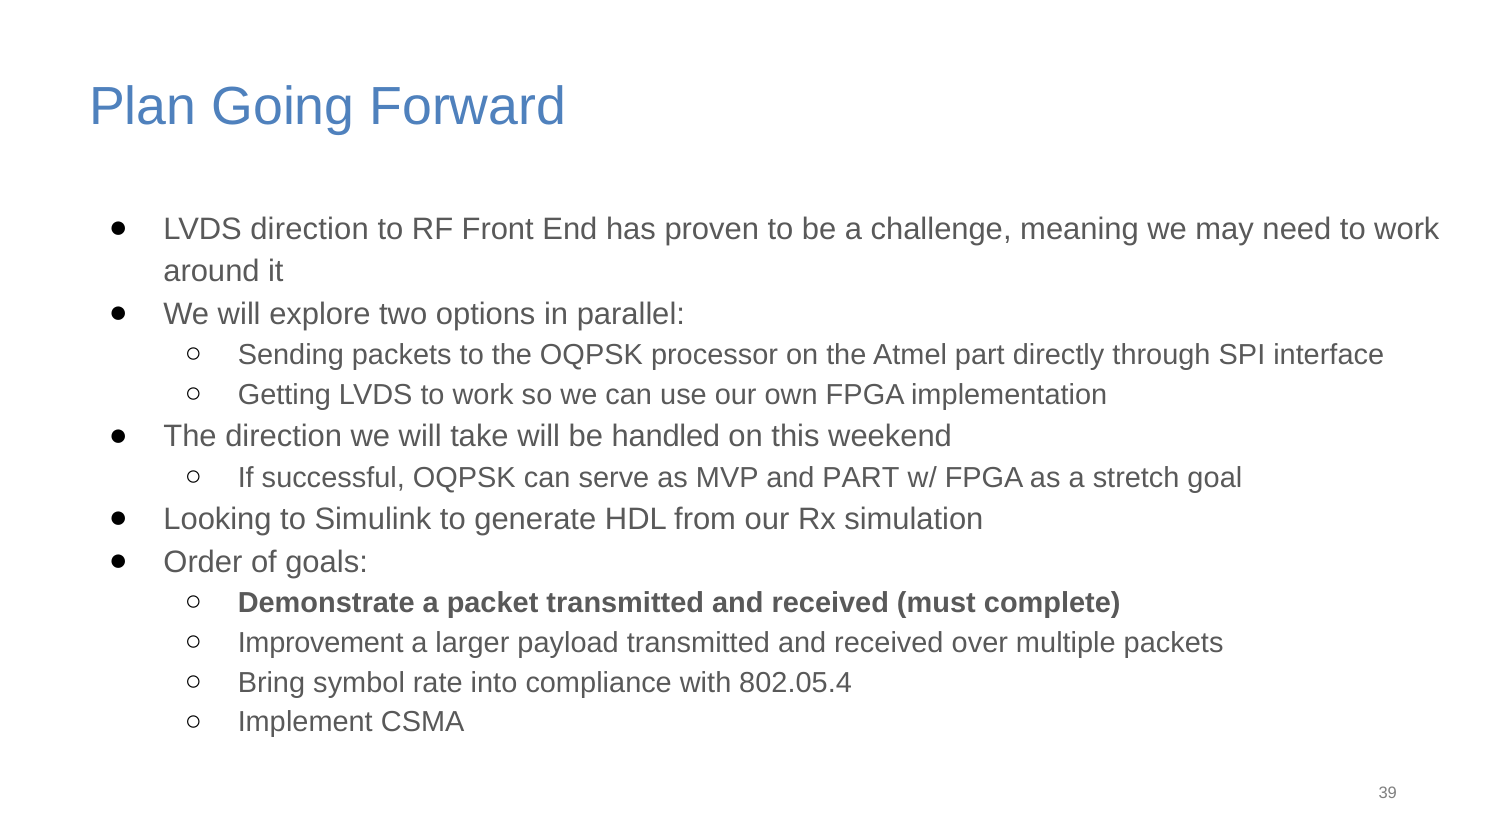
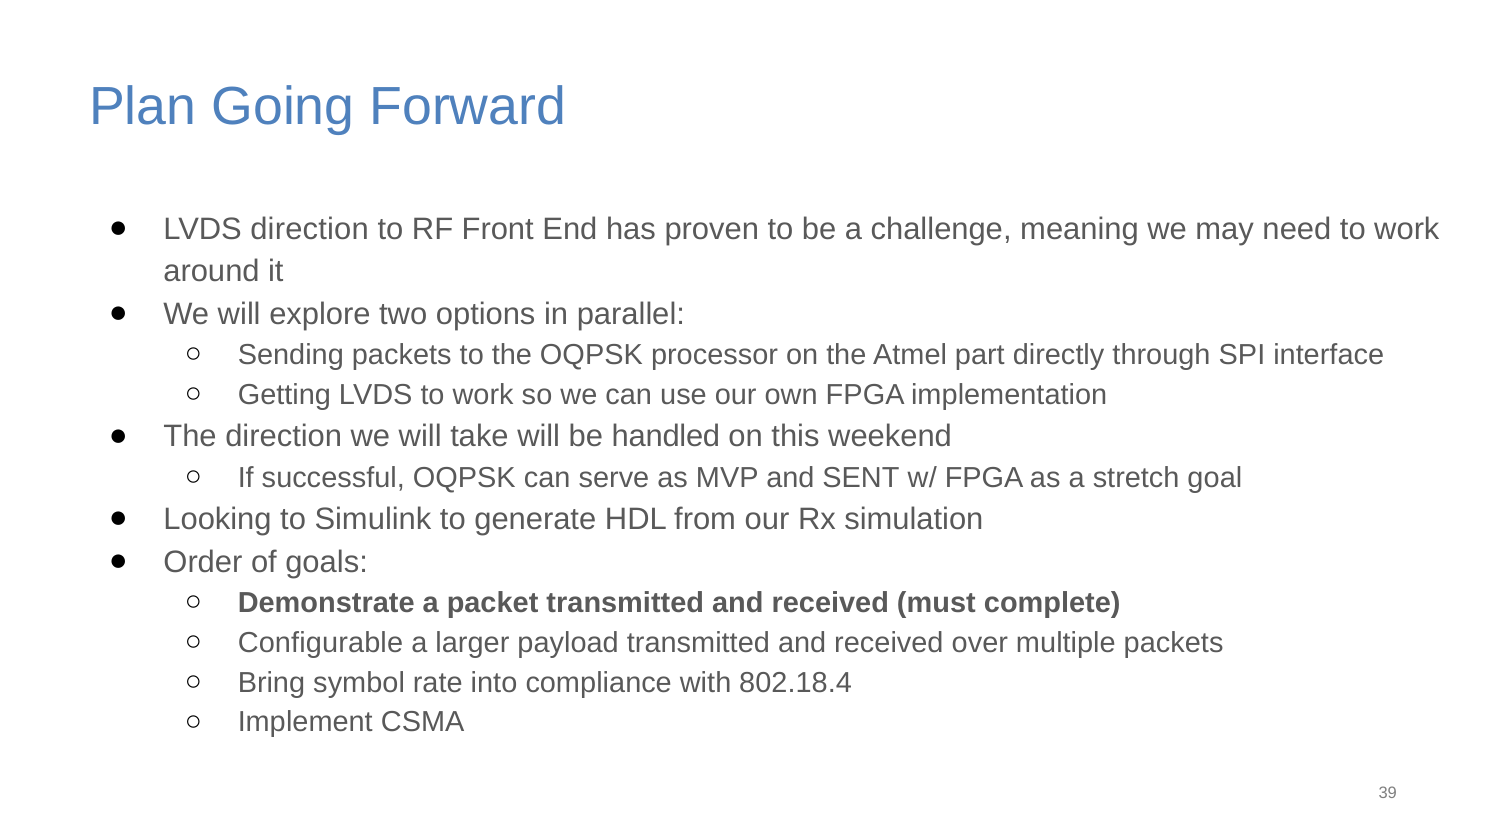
and PART: PART -> SENT
Improvement: Improvement -> Configurable
802.05.4: 802.05.4 -> 802.18.4
